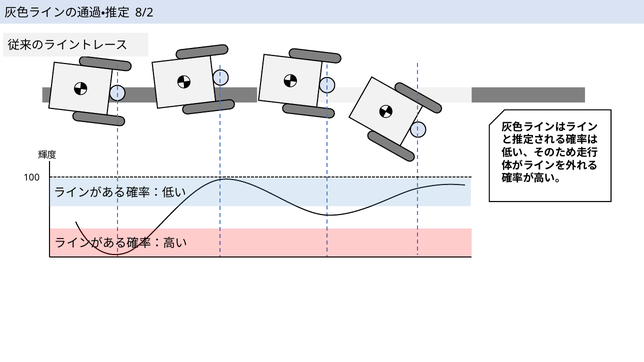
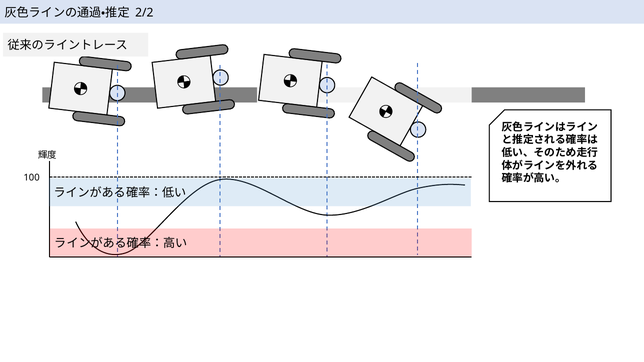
8/2: 8/2 -> 2/2
